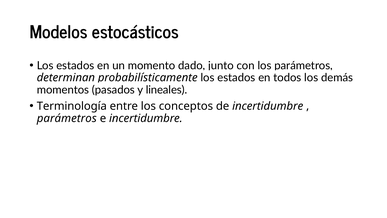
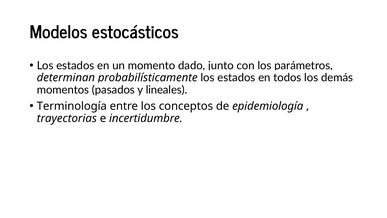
de incertidumbre: incertidumbre -> epidemiología
parámetros at (67, 118): parámetros -> trayectorias
